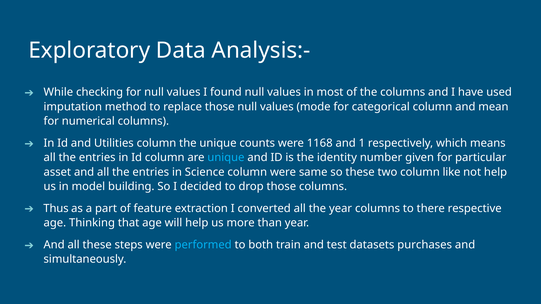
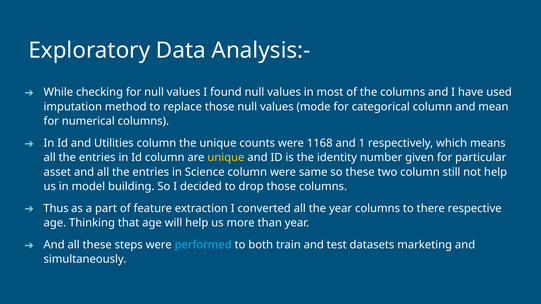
unique at (226, 158) colour: light blue -> yellow
like: like -> still
purchases: purchases -> marketing
